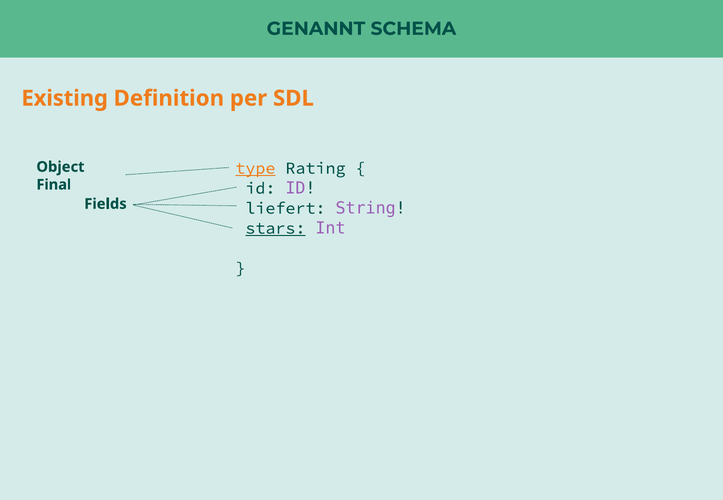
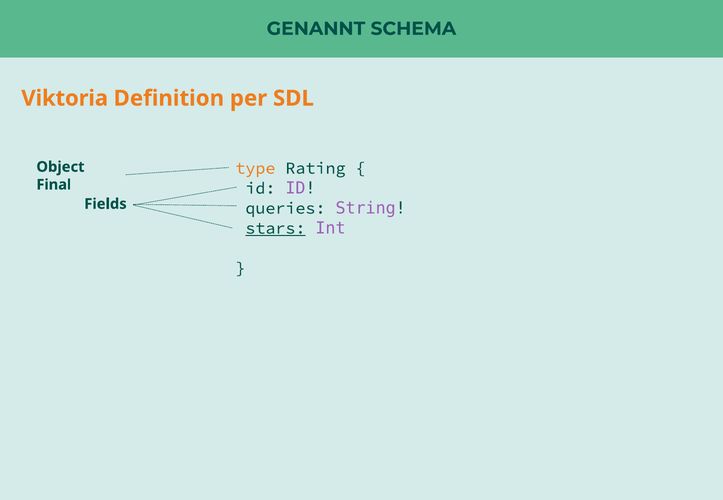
Existing: Existing -> Viktoria
type underline: present -> none
liefert: liefert -> queries
